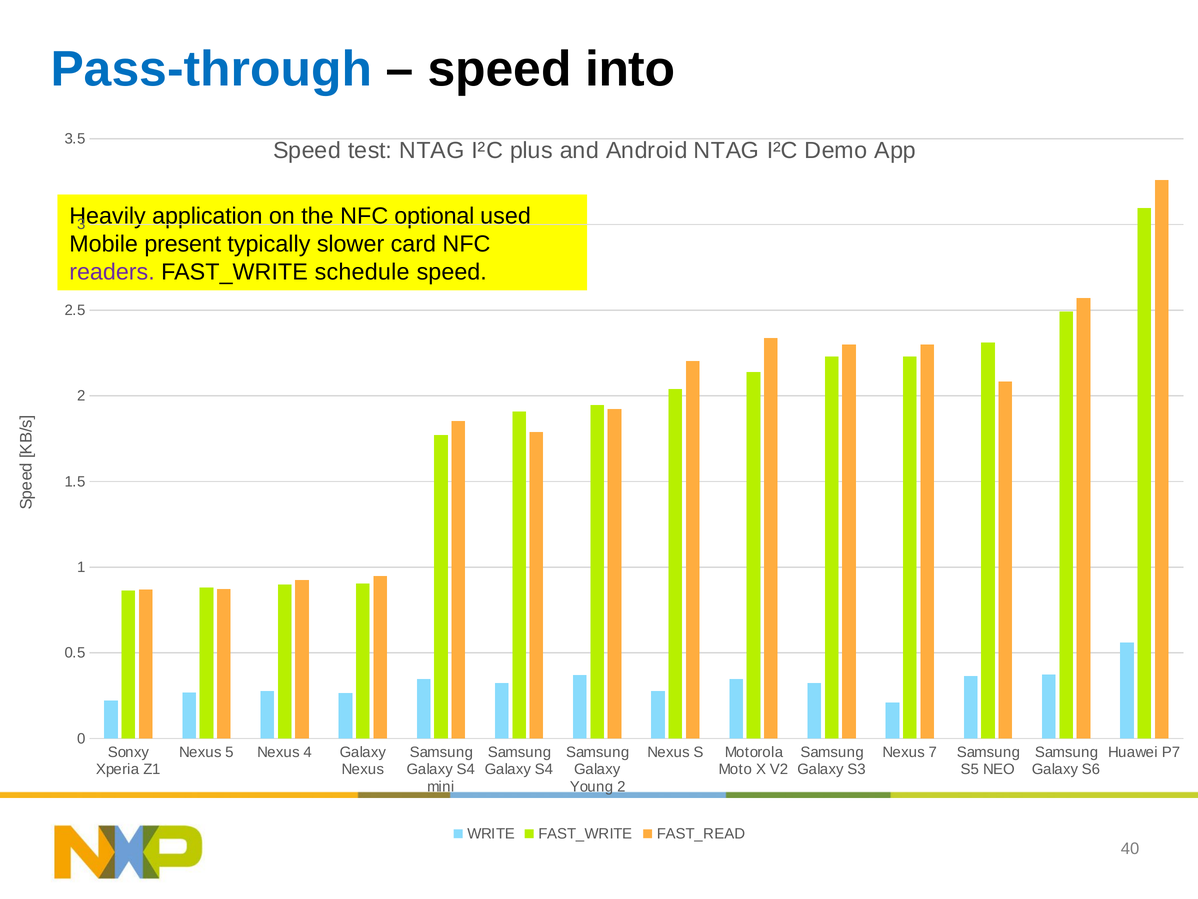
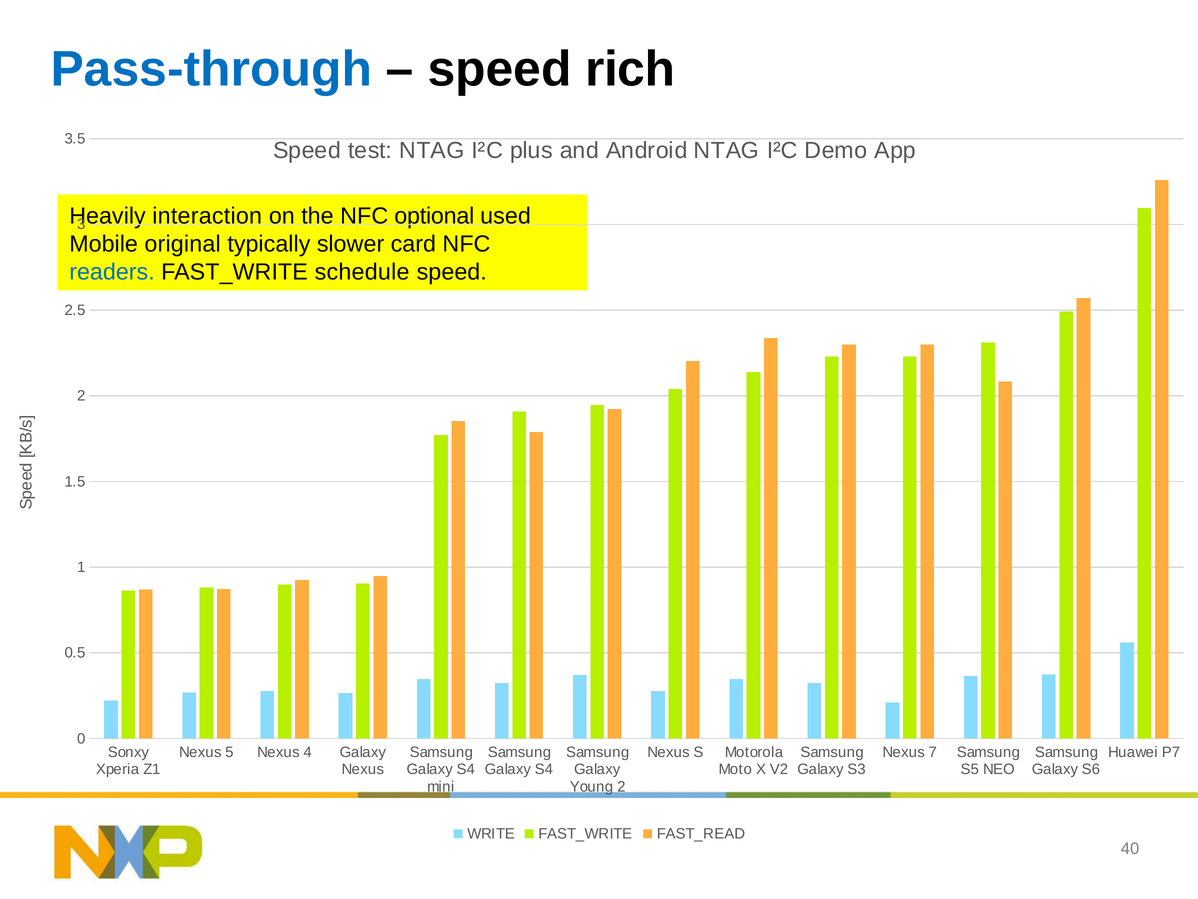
into: into -> rich
application: application -> interaction
present: present -> original
readers colour: purple -> blue
